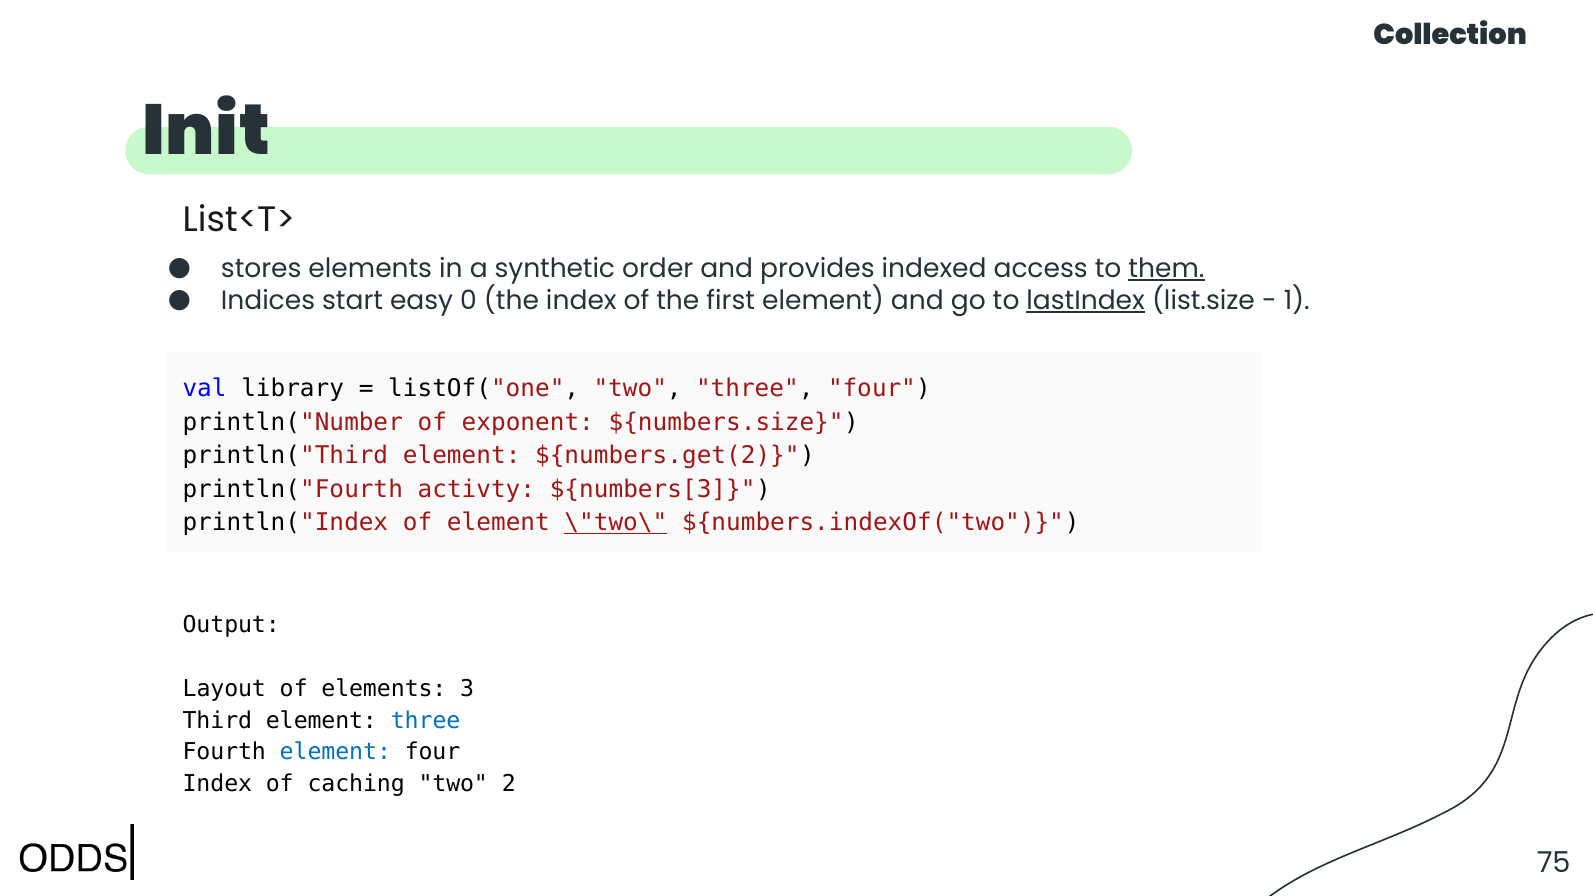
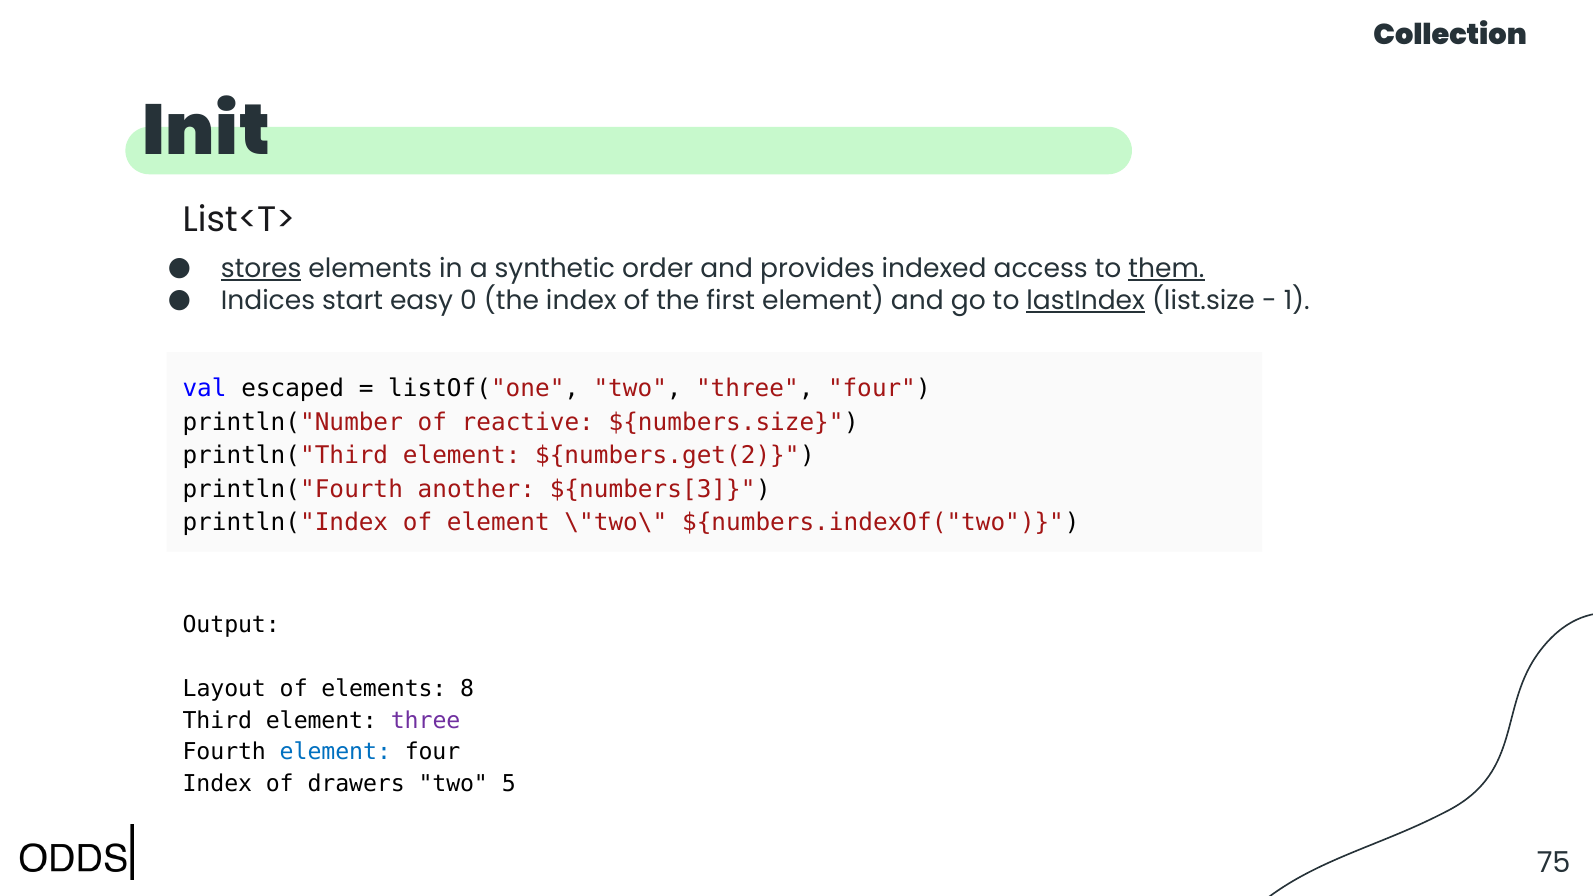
stores underline: none -> present
library: library -> escaped
exponent: exponent -> reactive
activty: activty -> another
\"two\ underline: present -> none
3: 3 -> 8
three at (426, 720) colour: blue -> purple
caching: caching -> drawers
2: 2 -> 5
